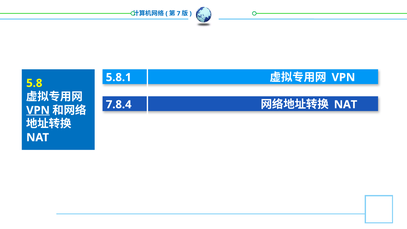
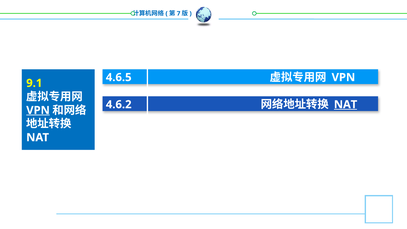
5.8.1: 5.8.1 -> 4.6.5
5.8: 5.8 -> 9.1
7.8.4: 7.8.4 -> 4.6.2
NAT at (346, 104) underline: none -> present
